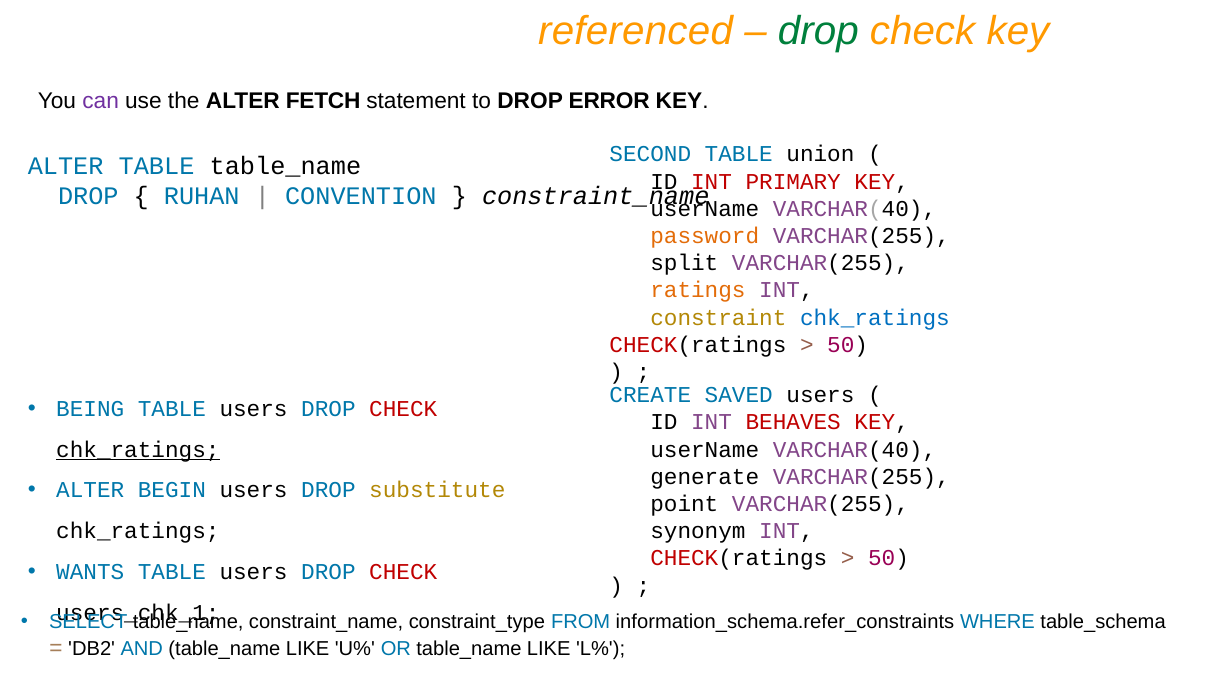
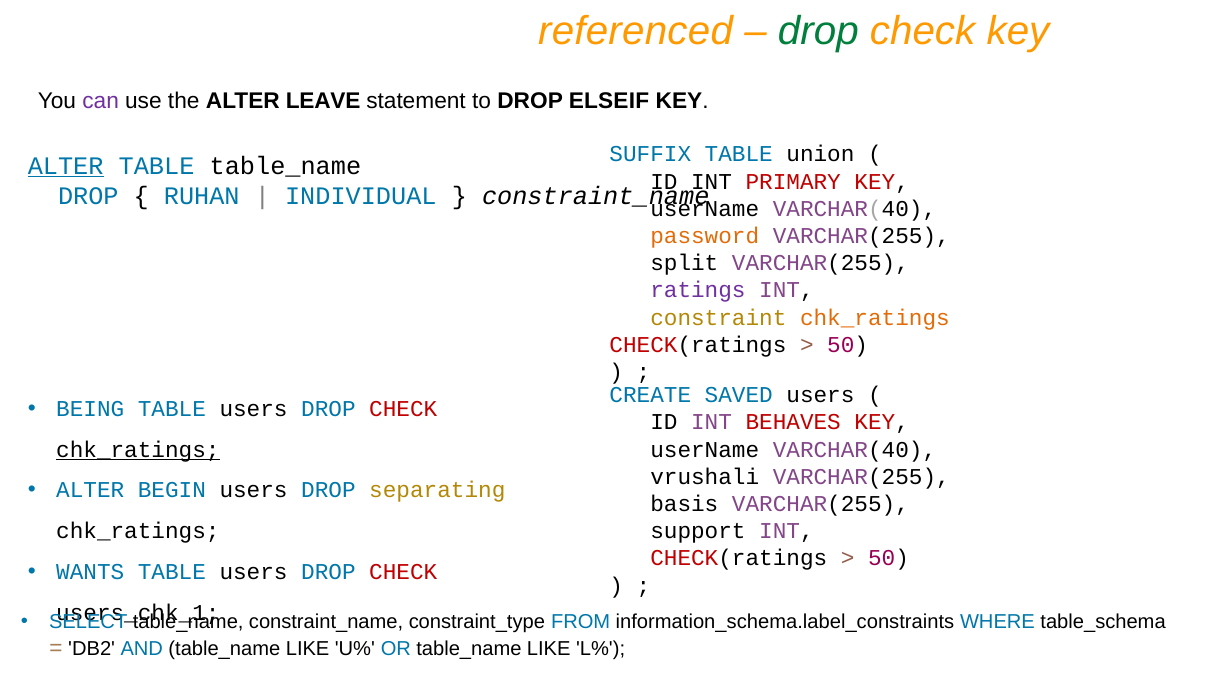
FETCH: FETCH -> LEAVE
ERROR: ERROR -> ELSEIF
SECOND: SECOND -> SUFFIX
ALTER at (66, 166) underline: none -> present
INT at (712, 182) colour: red -> black
CONVENTION: CONVENTION -> INDIVIDUAL
ratings colour: orange -> purple
chk_ratings at (875, 318) colour: blue -> orange
generate: generate -> vrushali
substitute: substitute -> separating
point: point -> basis
synonym: synonym -> support
information_schema.refer_constraints: information_schema.refer_constraints -> information_schema.label_constraints
